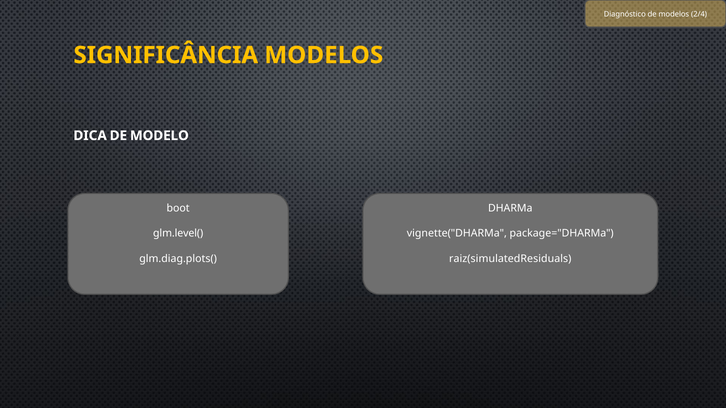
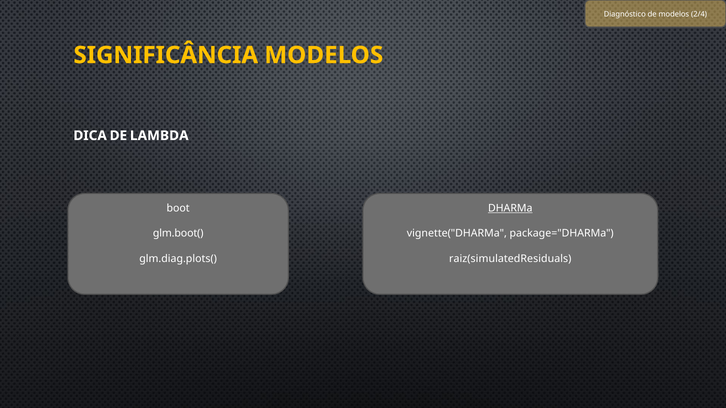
MODELO: MODELO -> LAMBDA
DHARMa underline: none -> present
glm.level(: glm.level( -> glm.boot(
